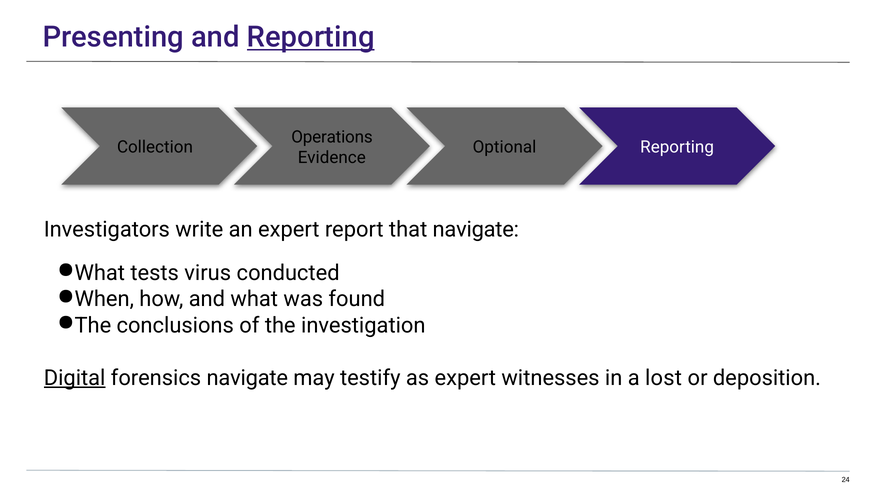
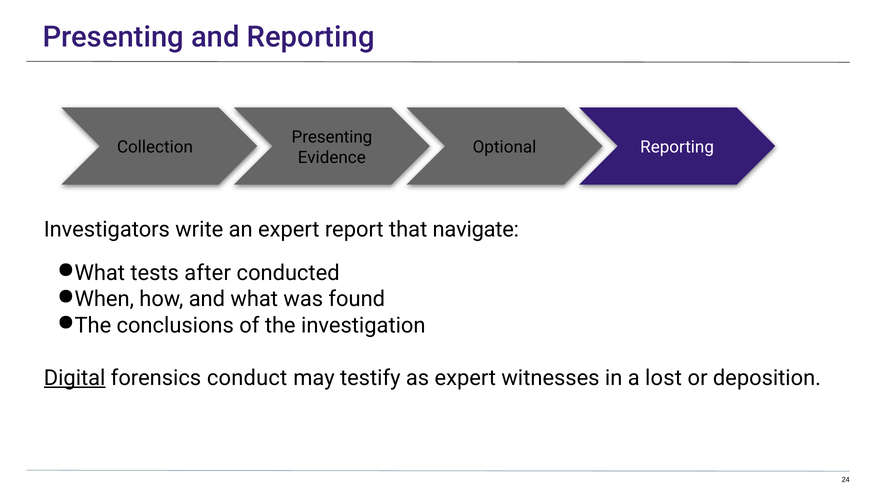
Reporting at (311, 37) underline: present -> none
Operations at (332, 137): Operations -> Presenting
virus: virus -> after
forensics navigate: navigate -> conduct
